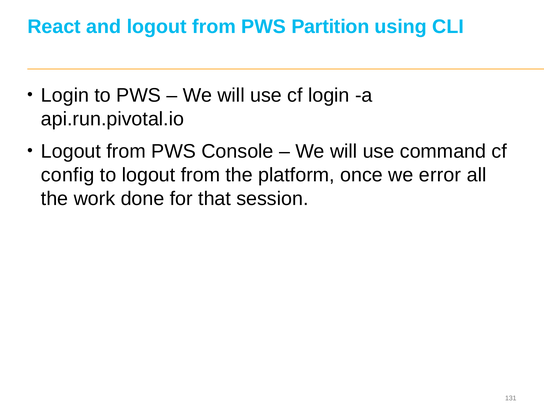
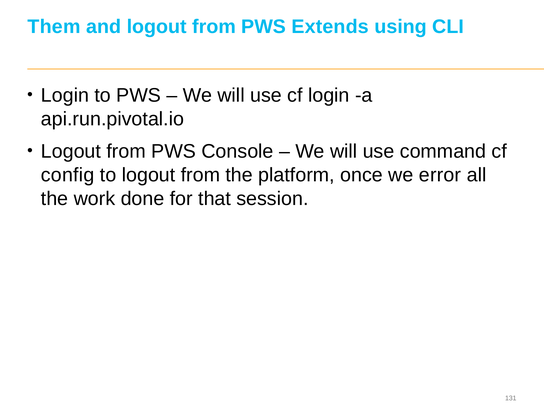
React: React -> Them
Partition: Partition -> Extends
